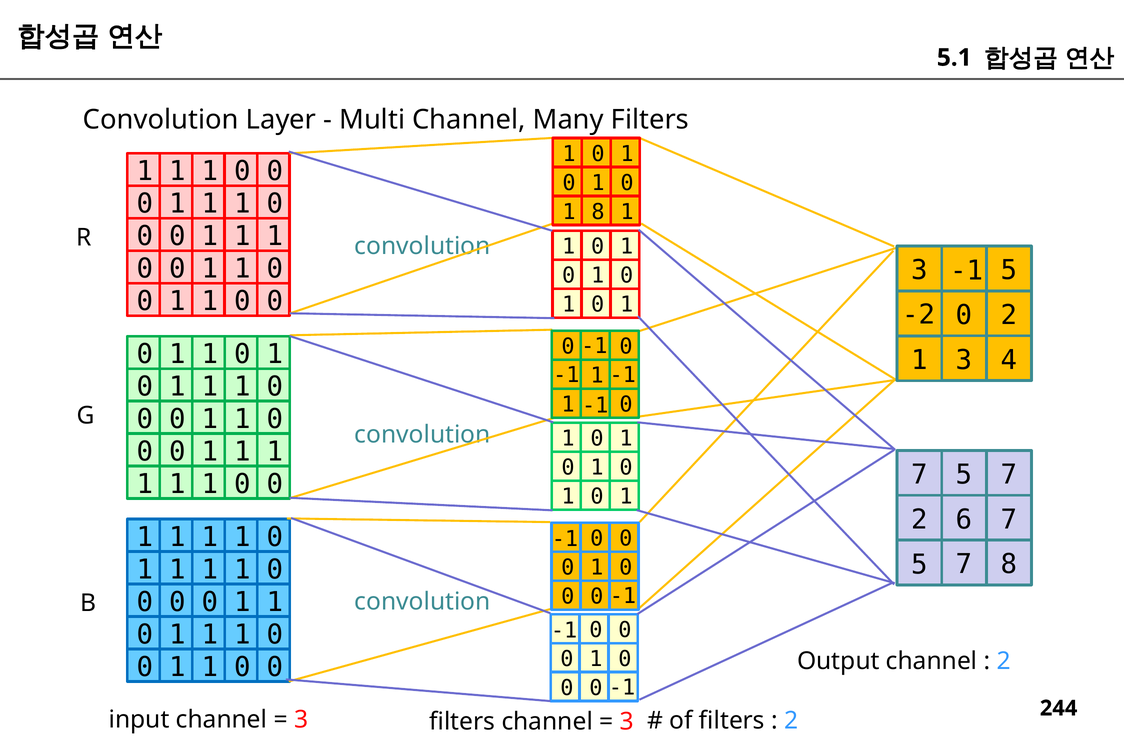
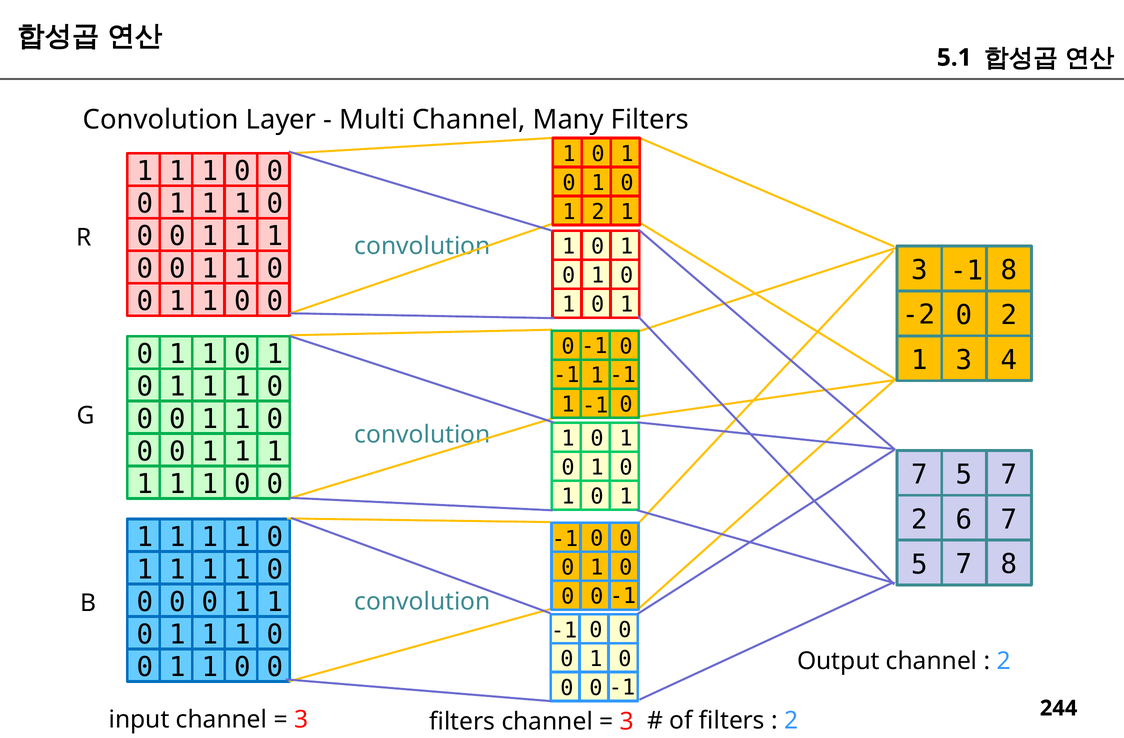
1 8: 8 -> 2
3 5: 5 -> 8
